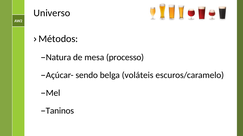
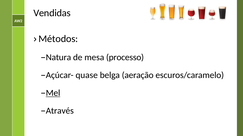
Universo: Universo -> Vendidas
sendo: sendo -> quase
voláteis: voláteis -> aeração
Mel underline: none -> present
Taninos: Taninos -> Através
